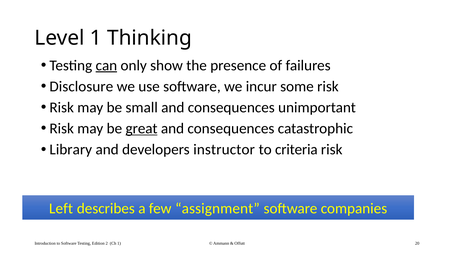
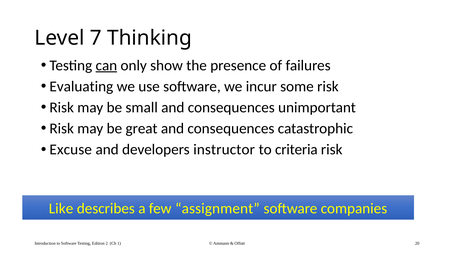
Level 1: 1 -> 7
Disclosure: Disclosure -> Evaluating
great underline: present -> none
Library: Library -> Excuse
Left: Left -> Like
